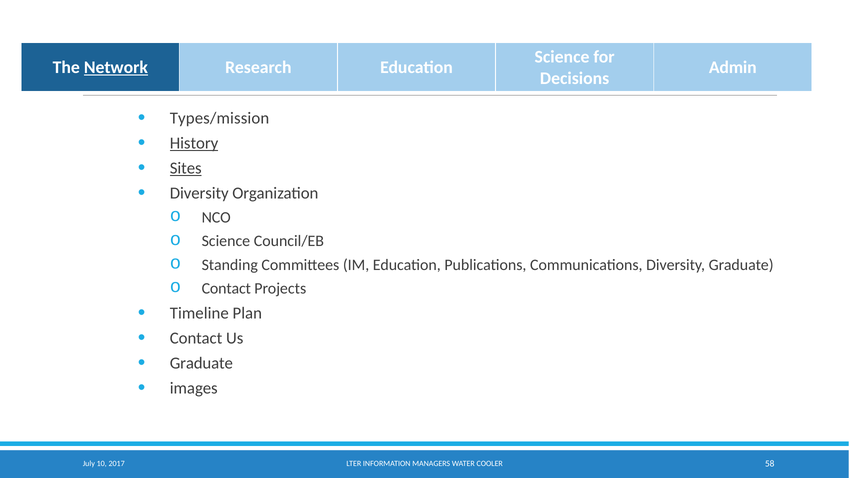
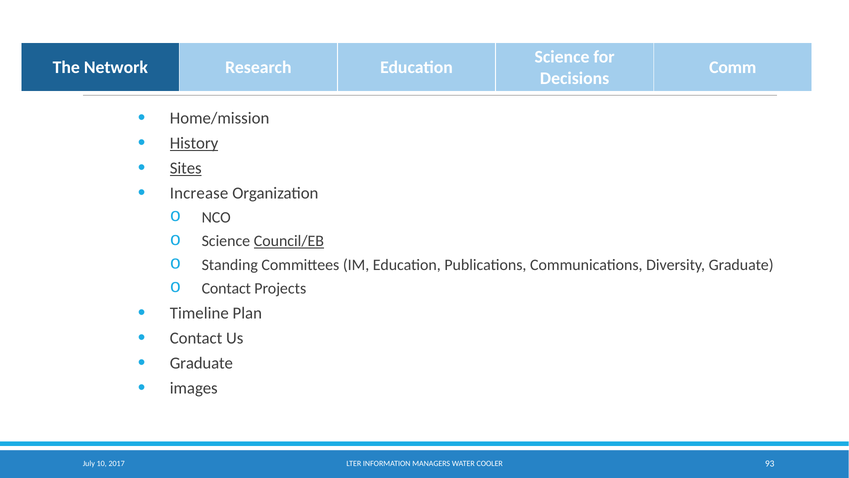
Network underline: present -> none
Admin: Admin -> Comm
Types/mission: Types/mission -> Home/mission
Diversity at (199, 193): Diversity -> Increase
Council/EB underline: none -> present
58: 58 -> 93
